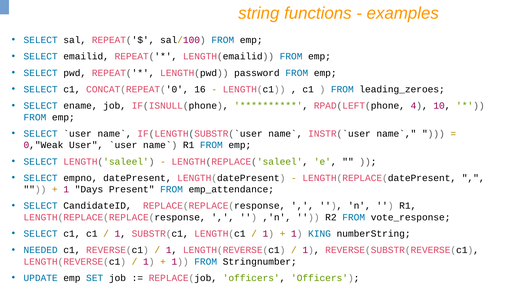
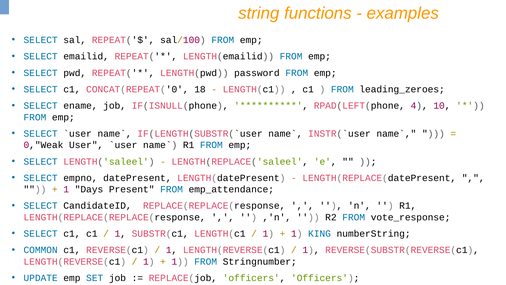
16: 16 -> 18
NEEDED: NEEDED -> COMMON
